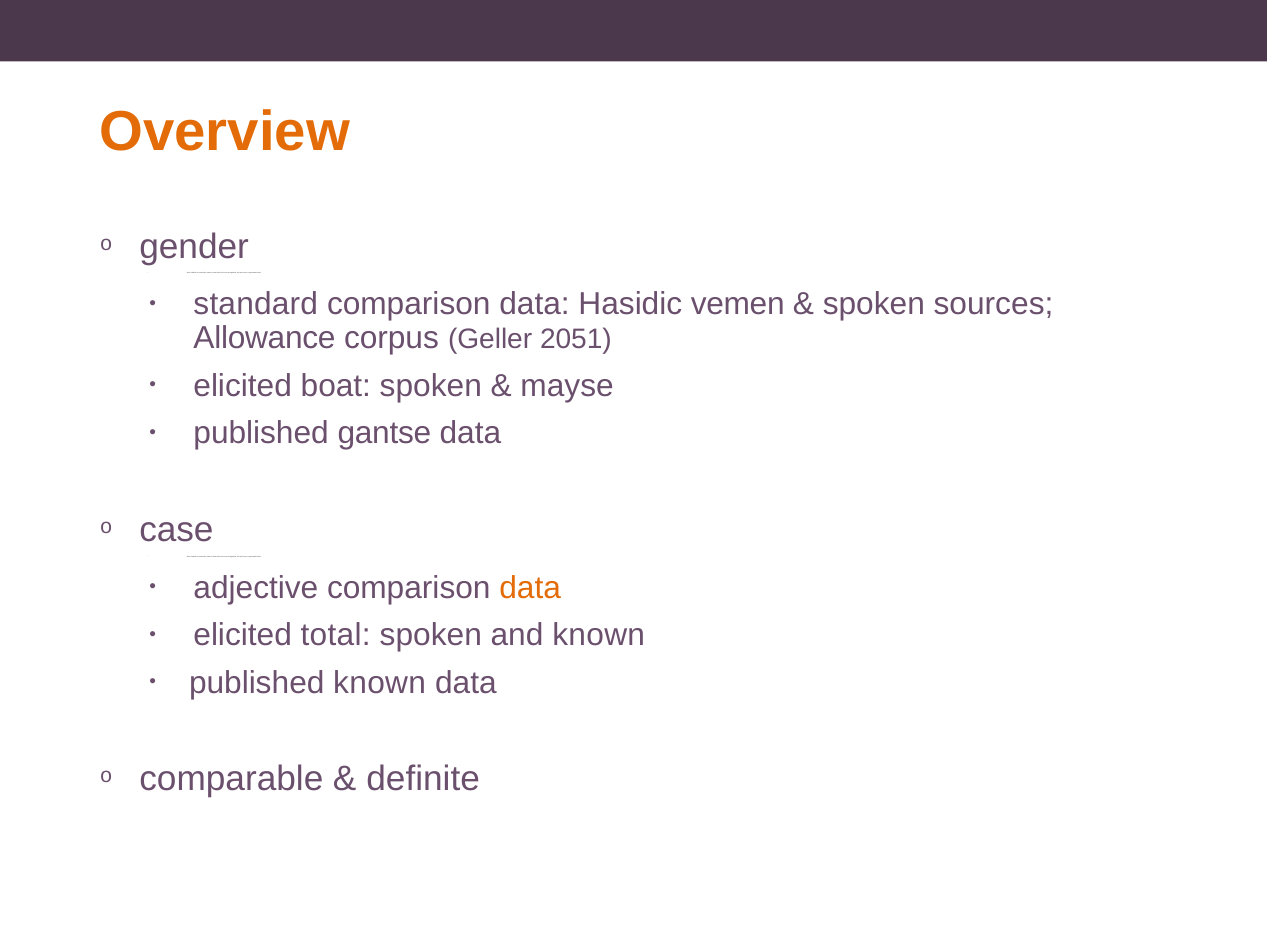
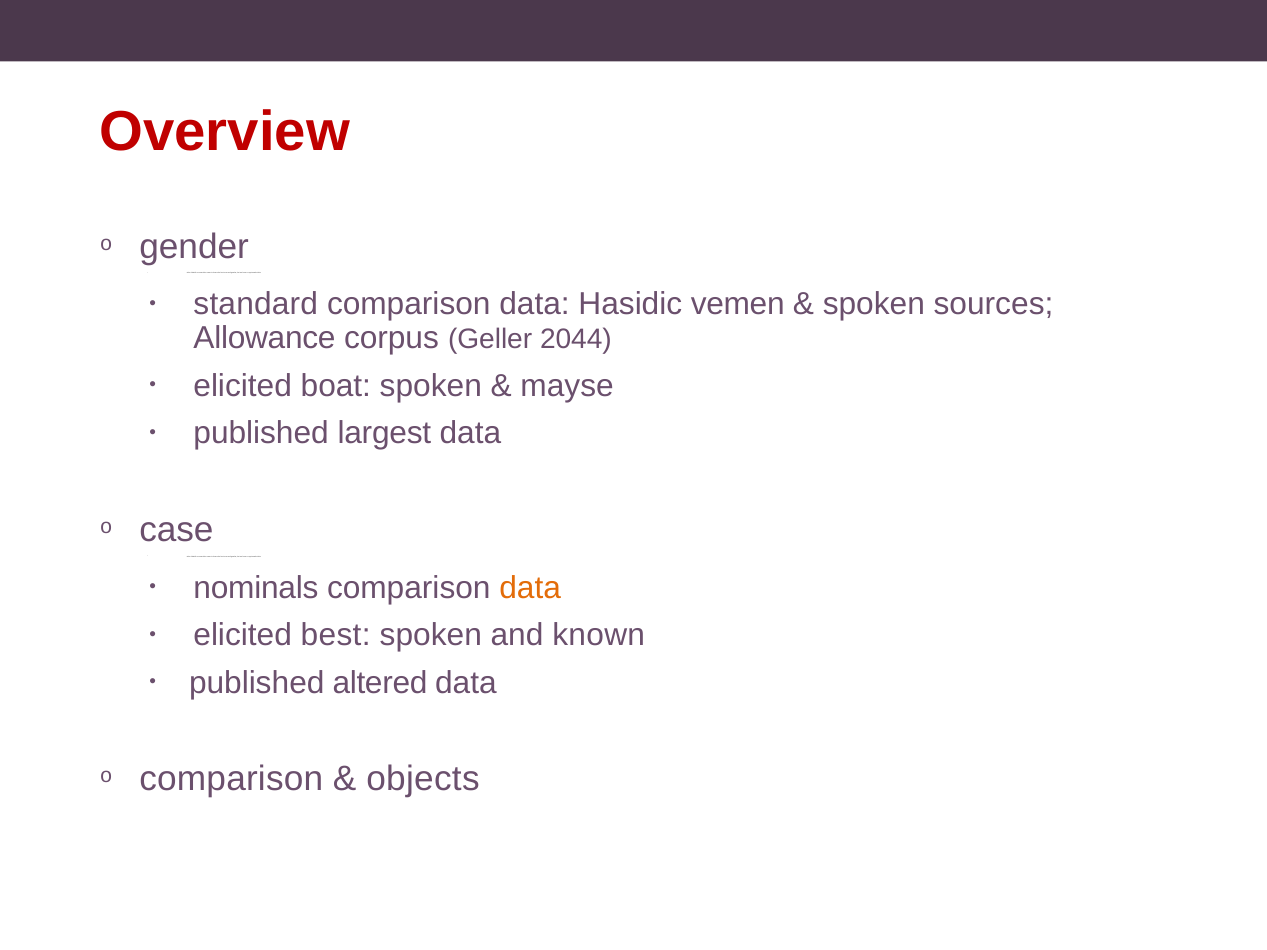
Overview colour: orange -> red
2051: 2051 -> 2044
gantse: gantse -> largest
adjective: adjective -> nominals
total: total -> best
published known: known -> altered
comparable at (231, 780): comparable -> comparison
definite: definite -> objects
